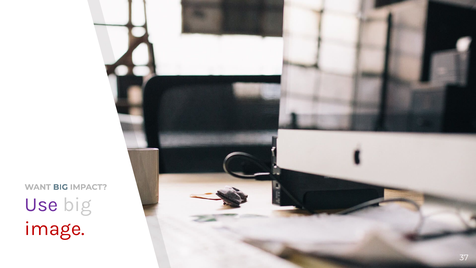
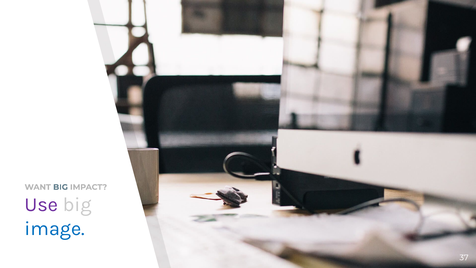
image colour: red -> blue
